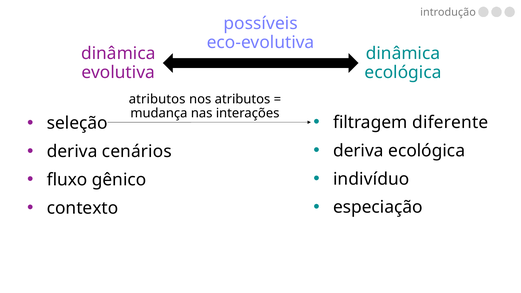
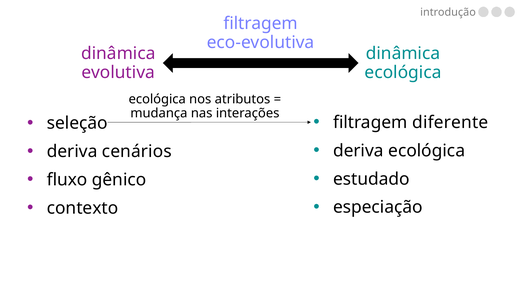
possíveis at (261, 24): possíveis -> filtragem
atributos at (157, 99): atributos -> ecológica
indivíduo: indivíduo -> estudado
